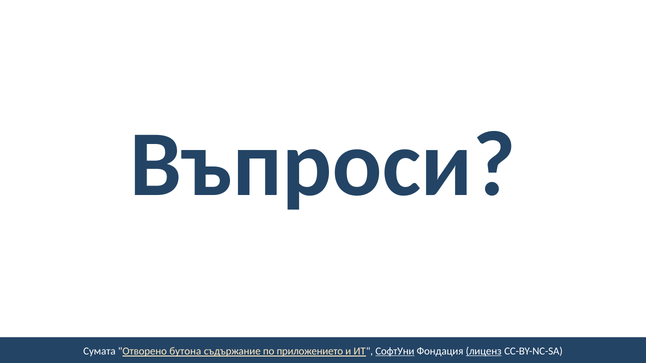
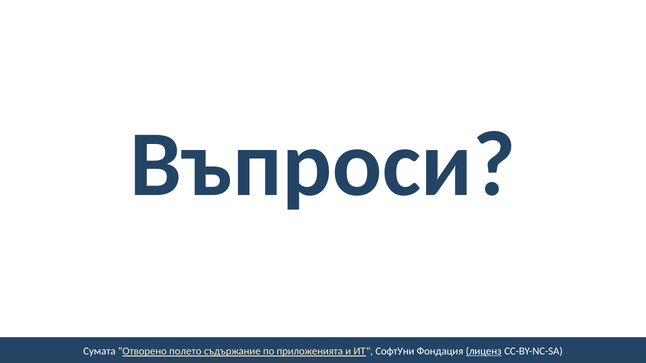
бутона: бутона -> полето
приложението: приложението -> приложенията
СофтУни underline: present -> none
